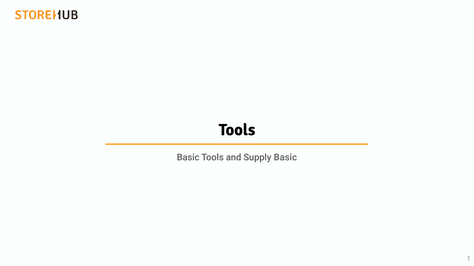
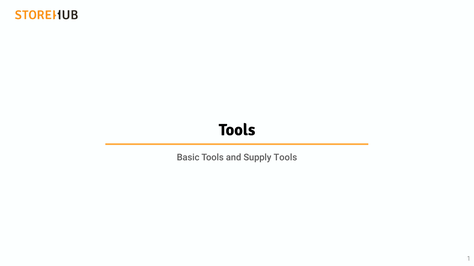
Supply Basic: Basic -> Tools
